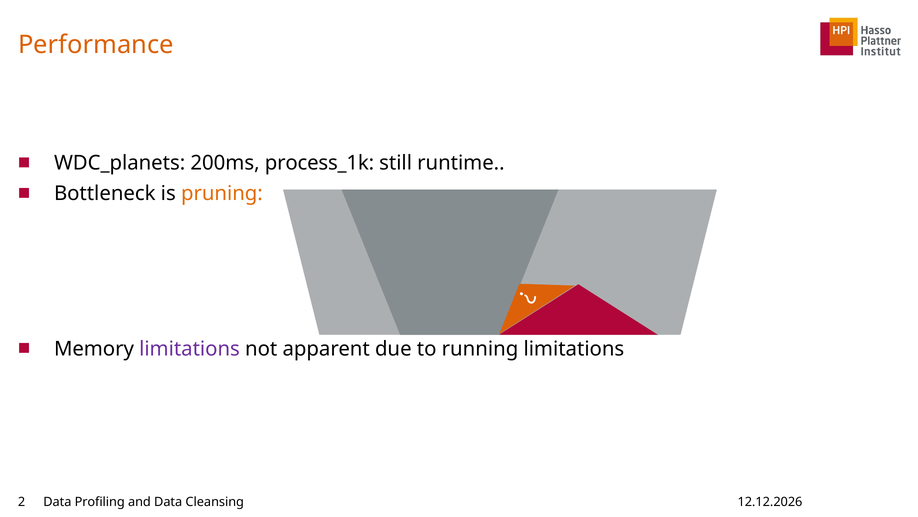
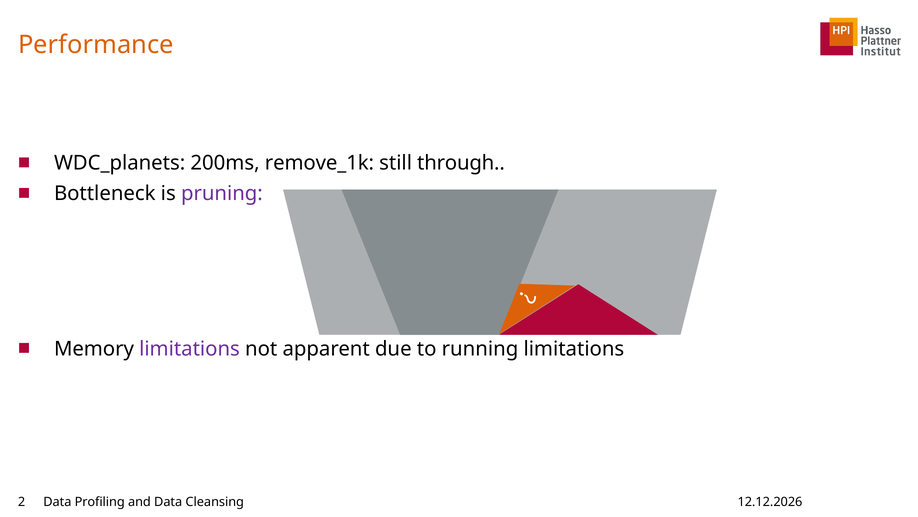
process_1k: process_1k -> remove_1k
runtime: runtime -> through
pruning colour: orange -> purple
